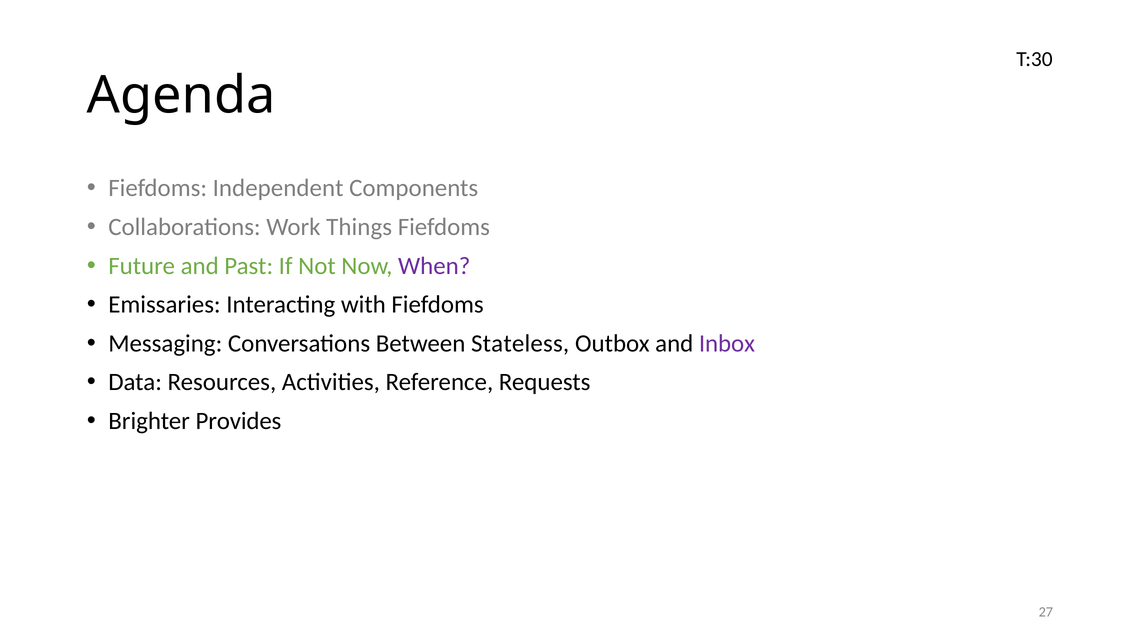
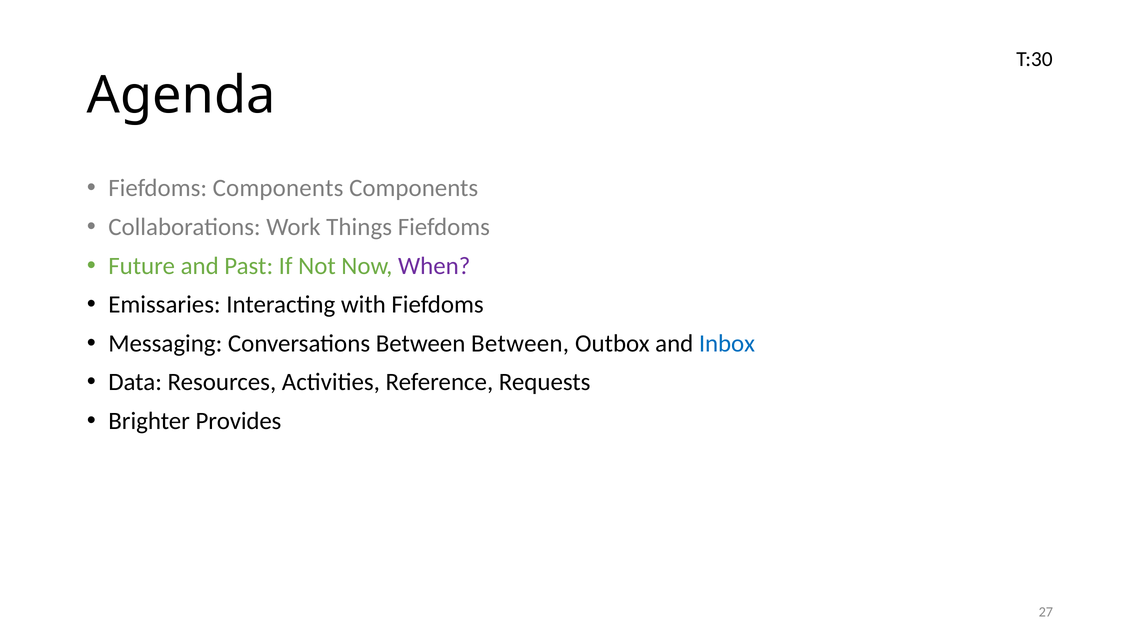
Fiefdoms Independent: Independent -> Components
Between Stateless: Stateless -> Between
Inbox colour: purple -> blue
